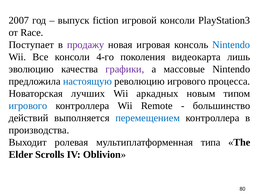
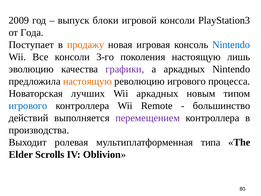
2007: 2007 -> 2009
fiction: fiction -> блоки
Race: Race -> Года
продажу colour: purple -> orange
4-го: 4-го -> 3-го
поколения видеокарта: видеокарта -> настоящую
а массовые: массовые -> аркадных
настоящую at (87, 81) colour: blue -> orange
перемещением colour: blue -> purple
